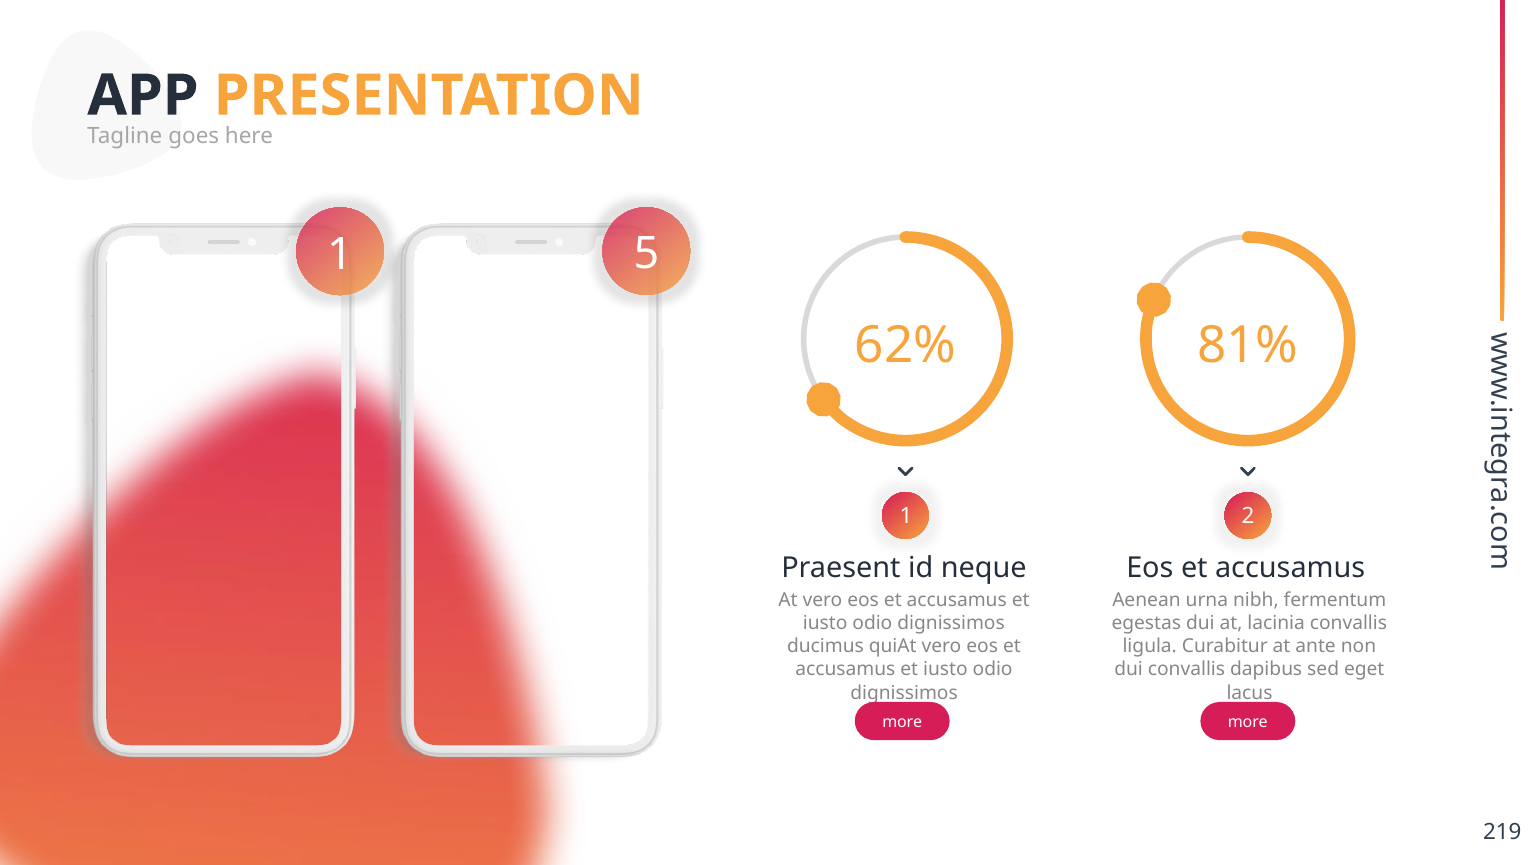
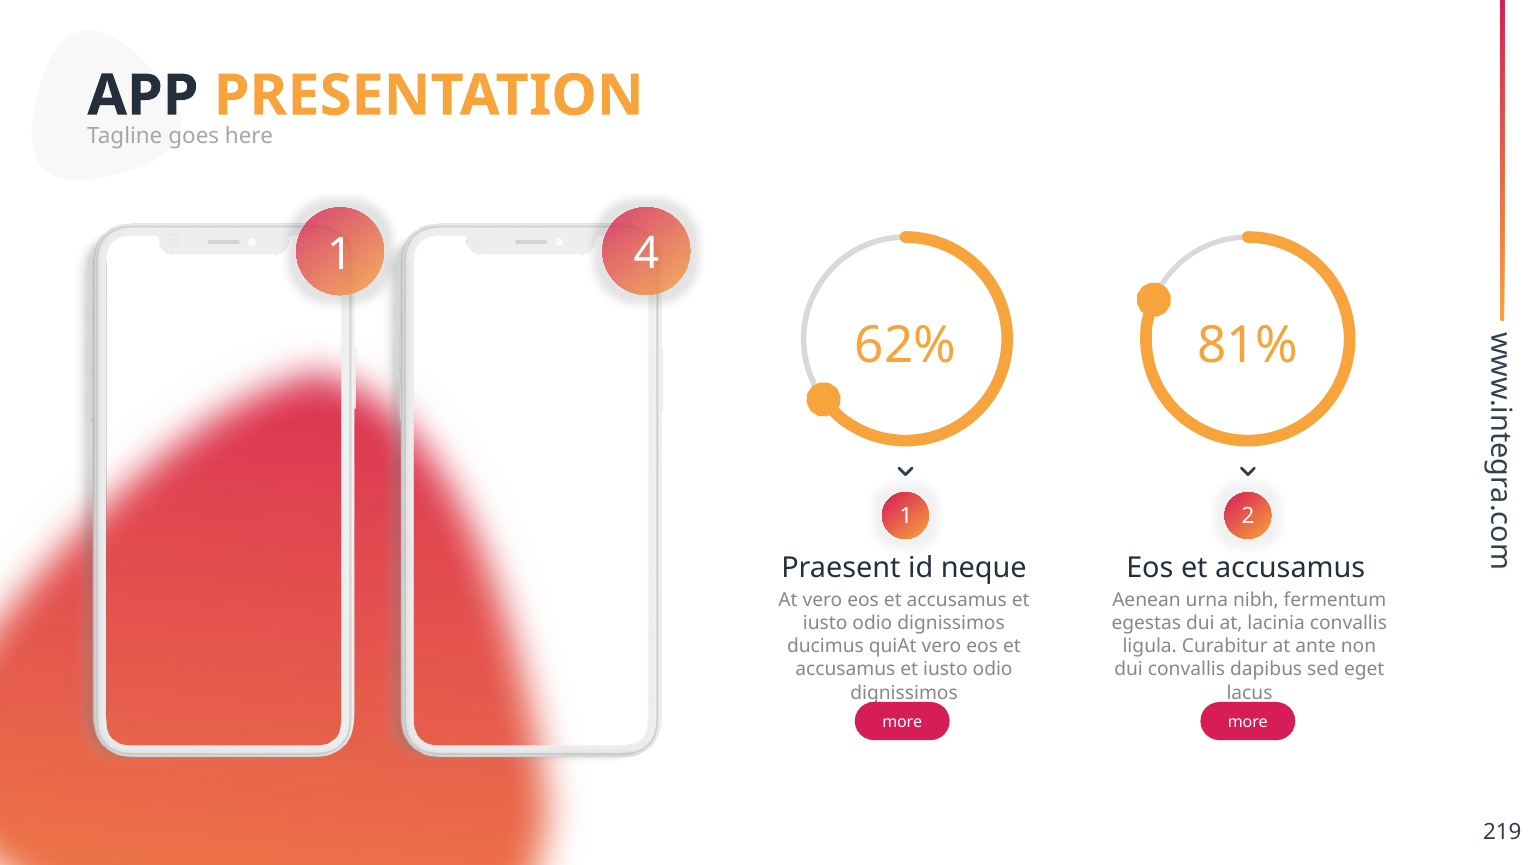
5: 5 -> 4
